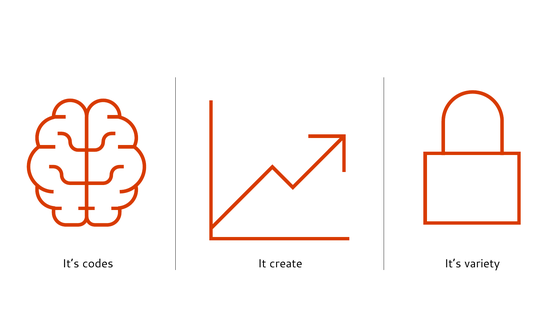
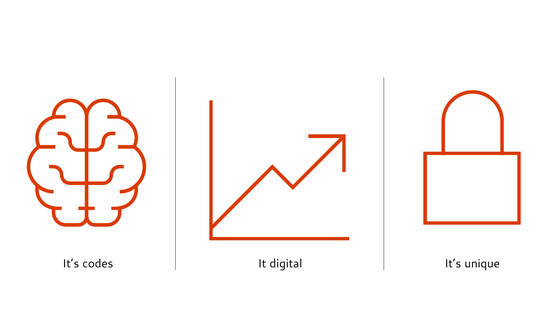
create: create -> digital
variety: variety -> unique
